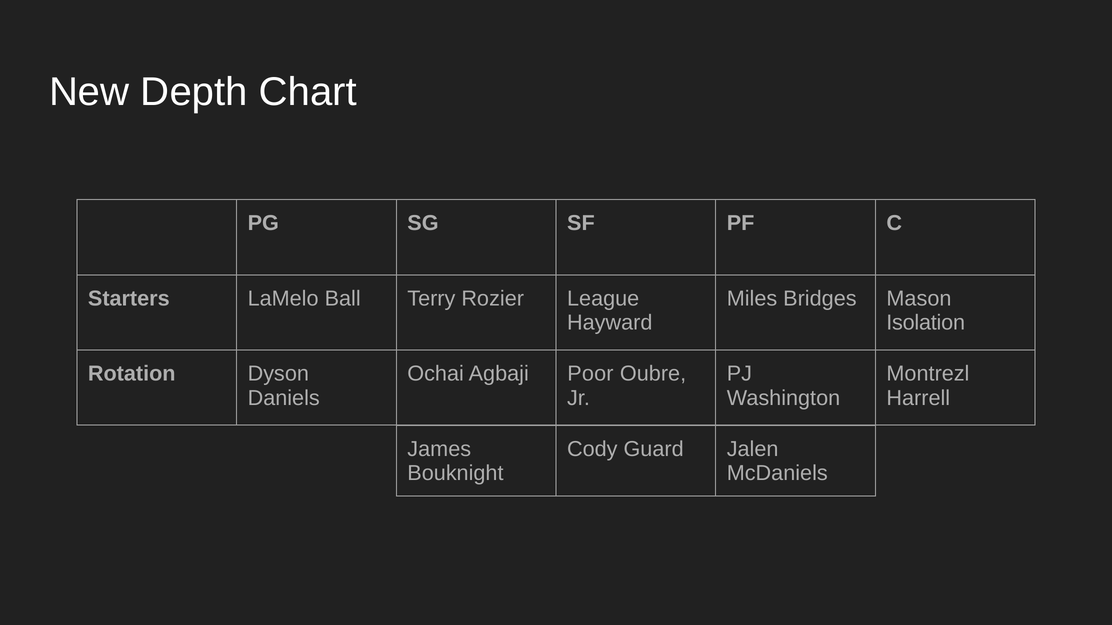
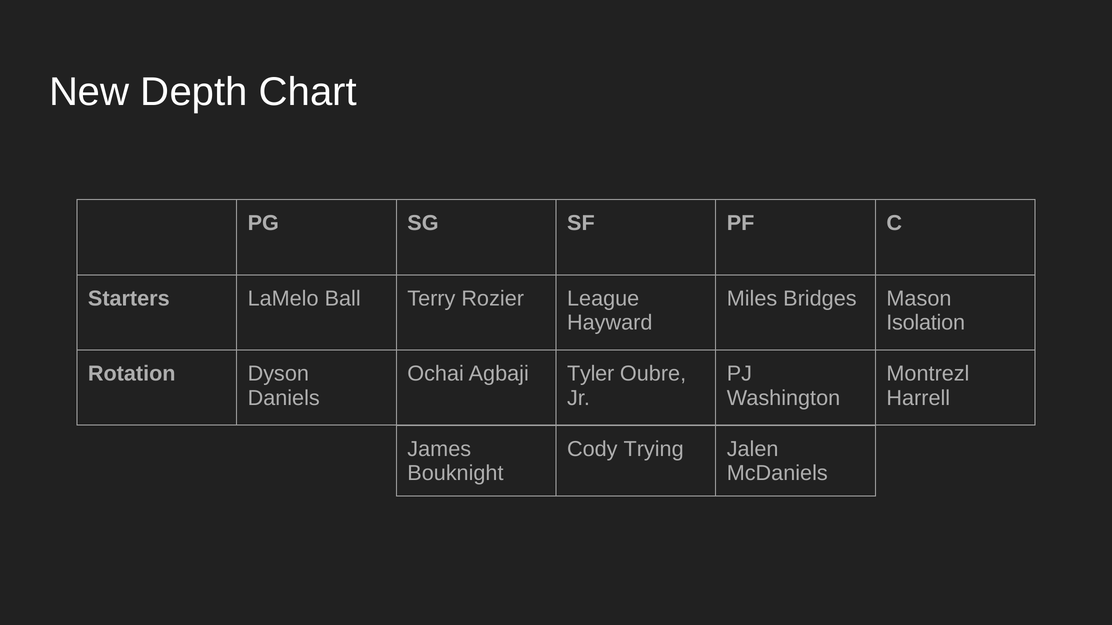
Poor: Poor -> Tyler
Guard: Guard -> Trying
